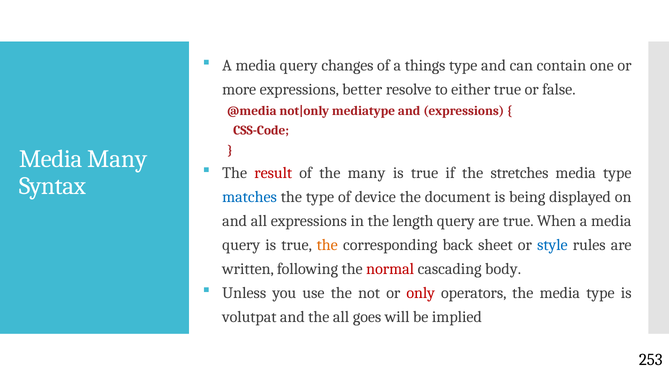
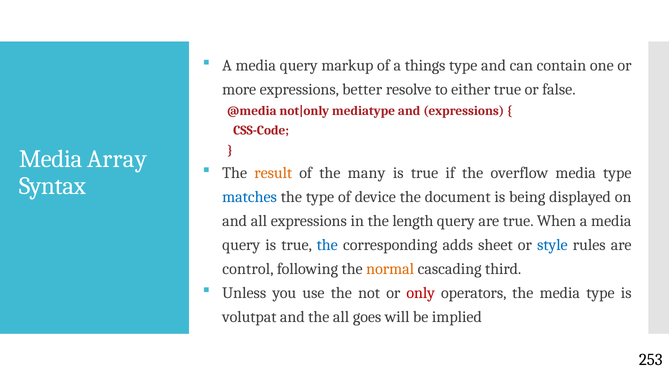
changes: changes -> markup
Media Many: Many -> Array
result colour: red -> orange
stretches: stretches -> overflow
the at (327, 245) colour: orange -> blue
back: back -> adds
written: written -> control
normal colour: red -> orange
body: body -> third
